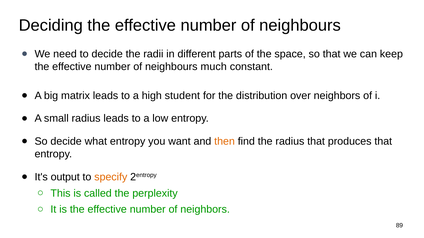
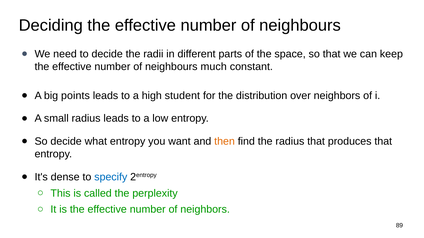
matrix: matrix -> points
output: output -> dense
specify colour: orange -> blue
